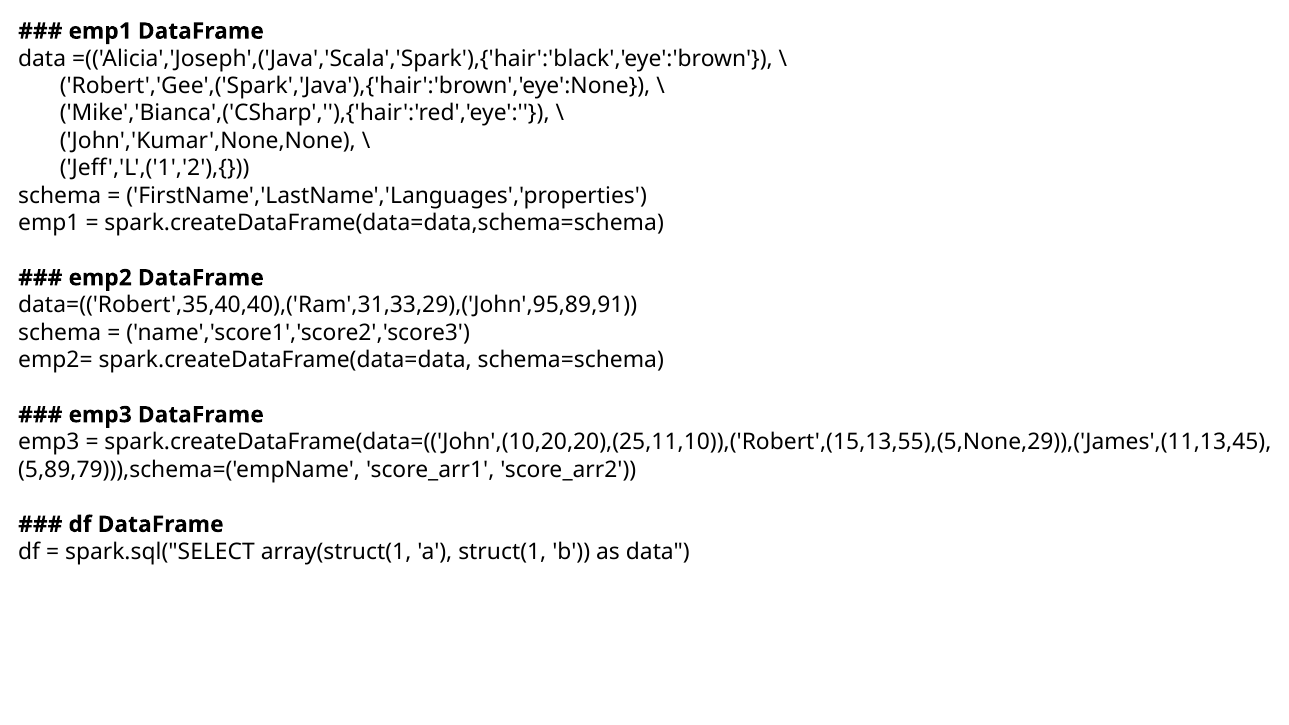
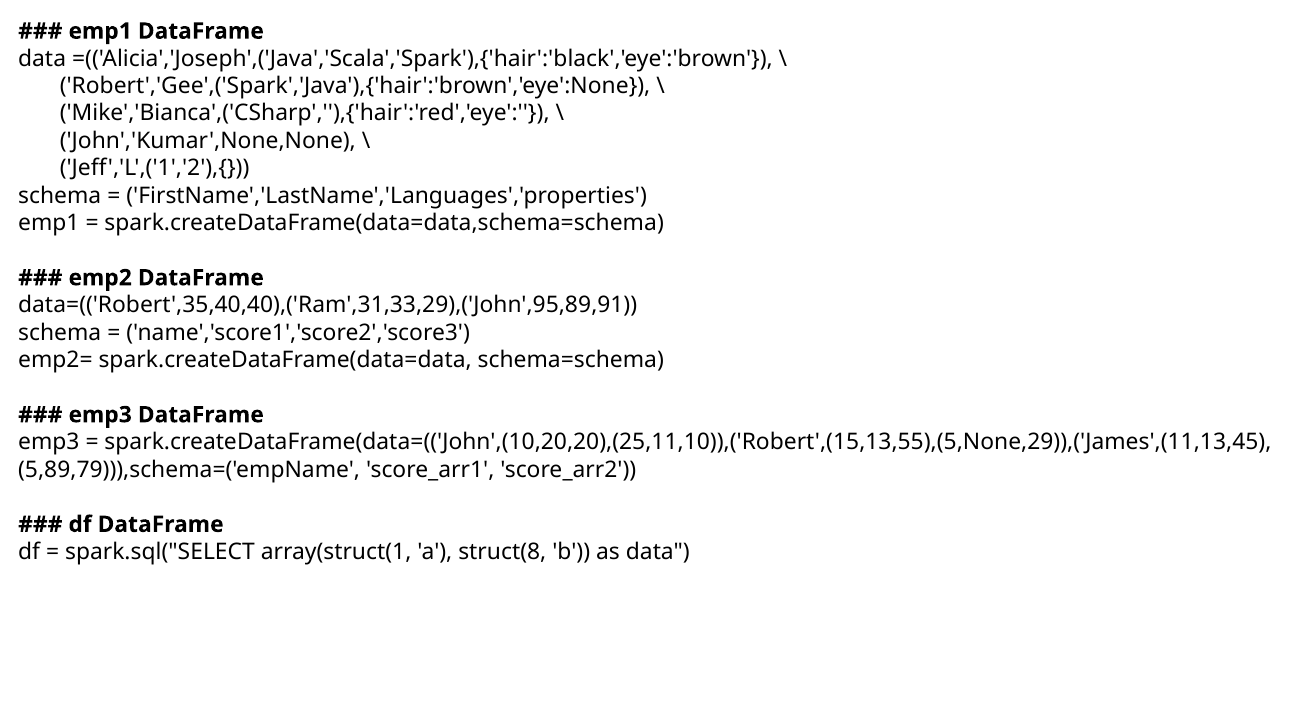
struct(1: struct(1 -> struct(8
